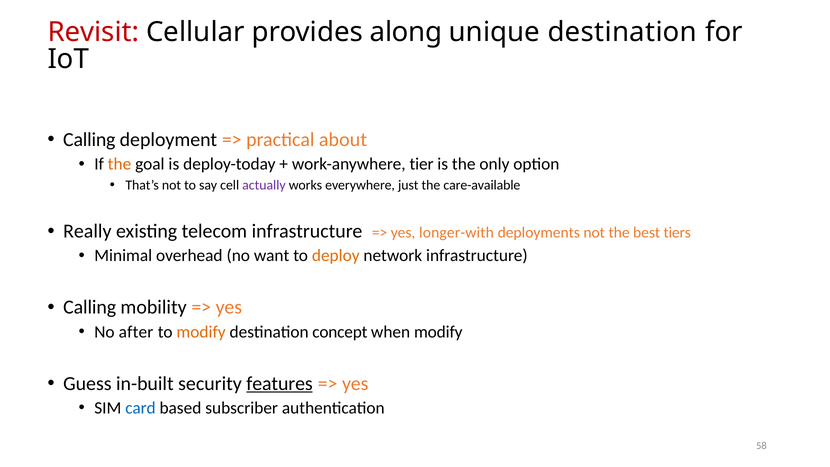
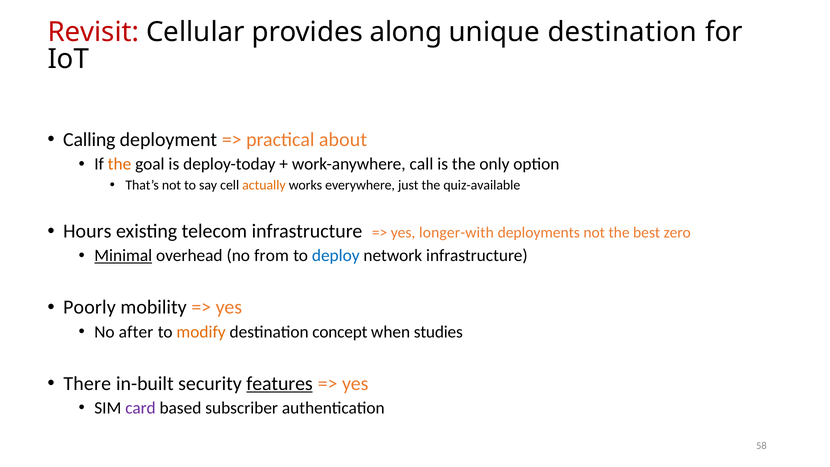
tier: tier -> call
actually colour: purple -> orange
care-available: care-available -> quiz-available
Really: Really -> Hours
tiers: tiers -> zero
Minimal underline: none -> present
want: want -> from
deploy colour: orange -> blue
Calling at (90, 307): Calling -> Poorly
when modify: modify -> studies
Guess: Guess -> There
card colour: blue -> purple
